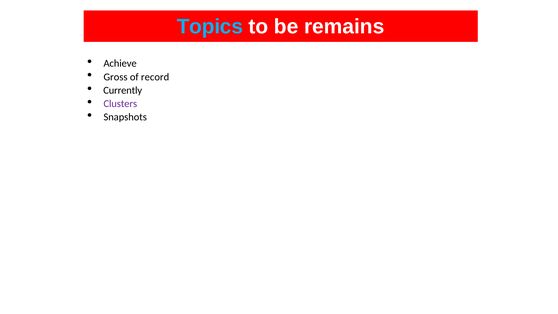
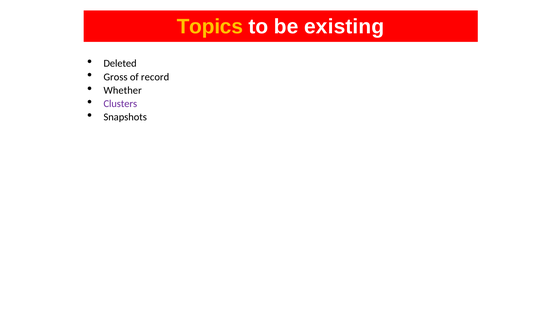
Topics colour: light blue -> yellow
remains: remains -> existing
Achieve: Achieve -> Deleted
Currently: Currently -> Whether
